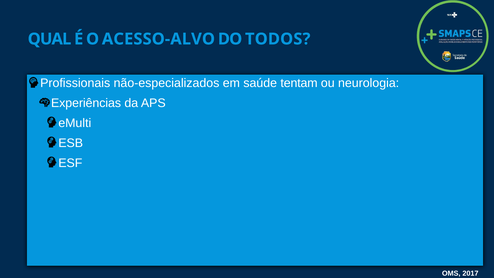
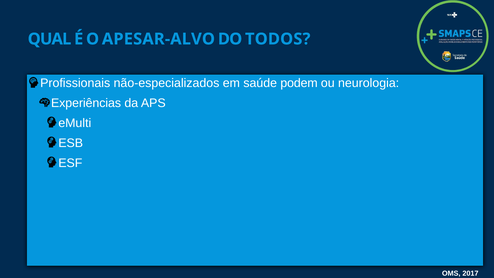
ACESSO-ALVO: ACESSO-ALVO -> APESAR-ALVO
tentam: tentam -> podem
